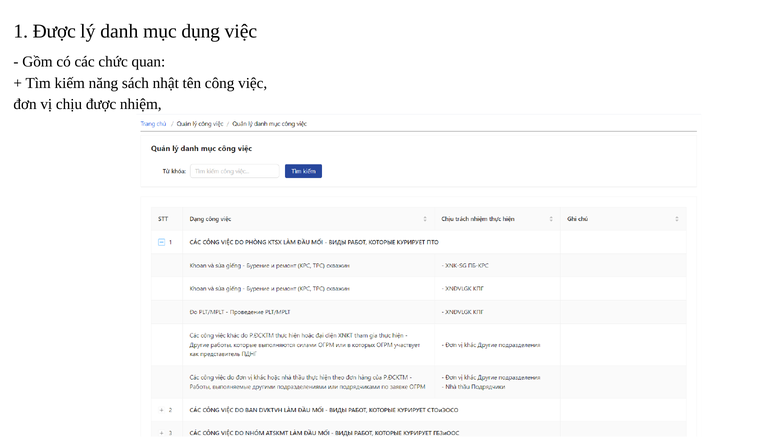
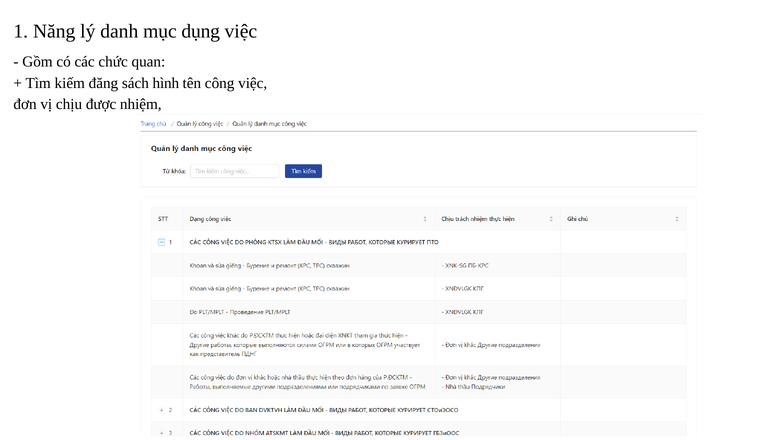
1 Được: Được -> Năng
năng: năng -> đăng
nhật: nhật -> hình
